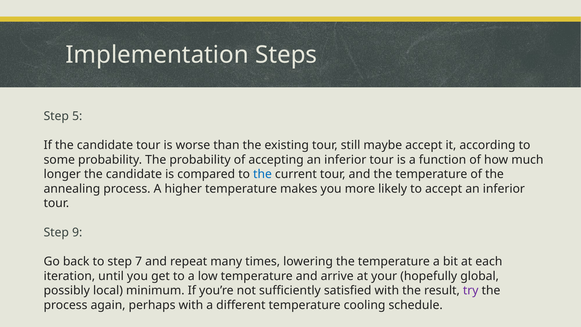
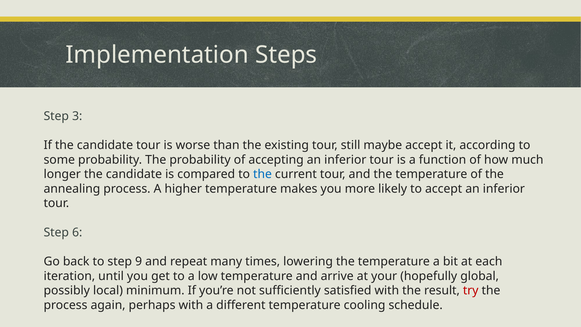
5: 5 -> 3
9: 9 -> 6
7: 7 -> 9
try colour: purple -> red
